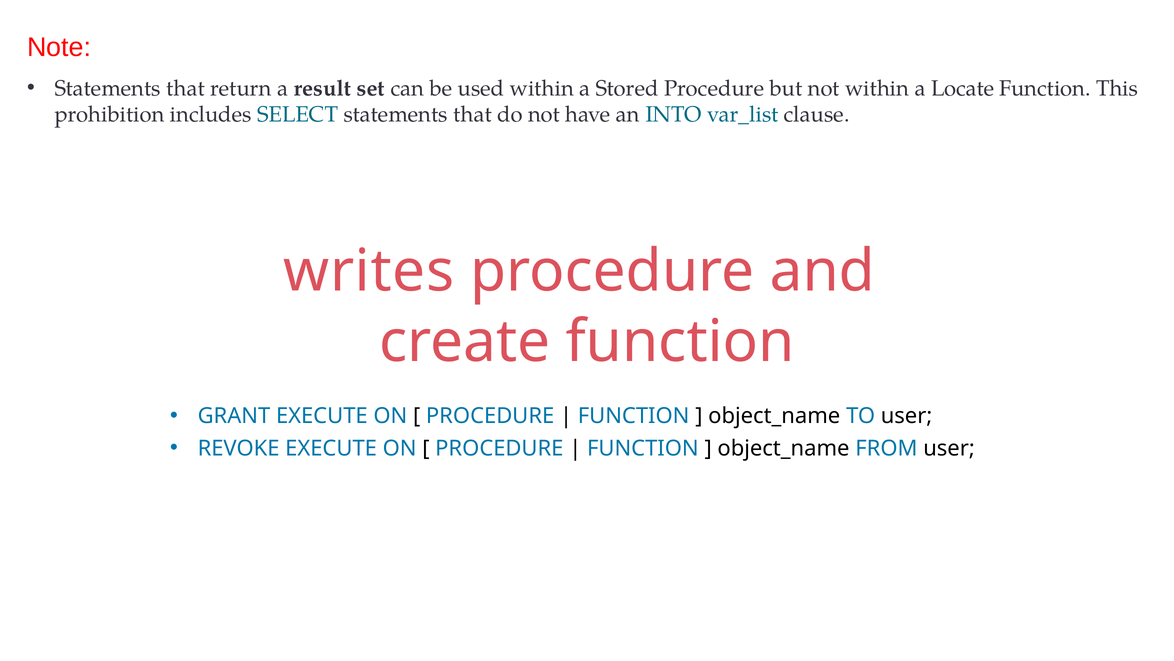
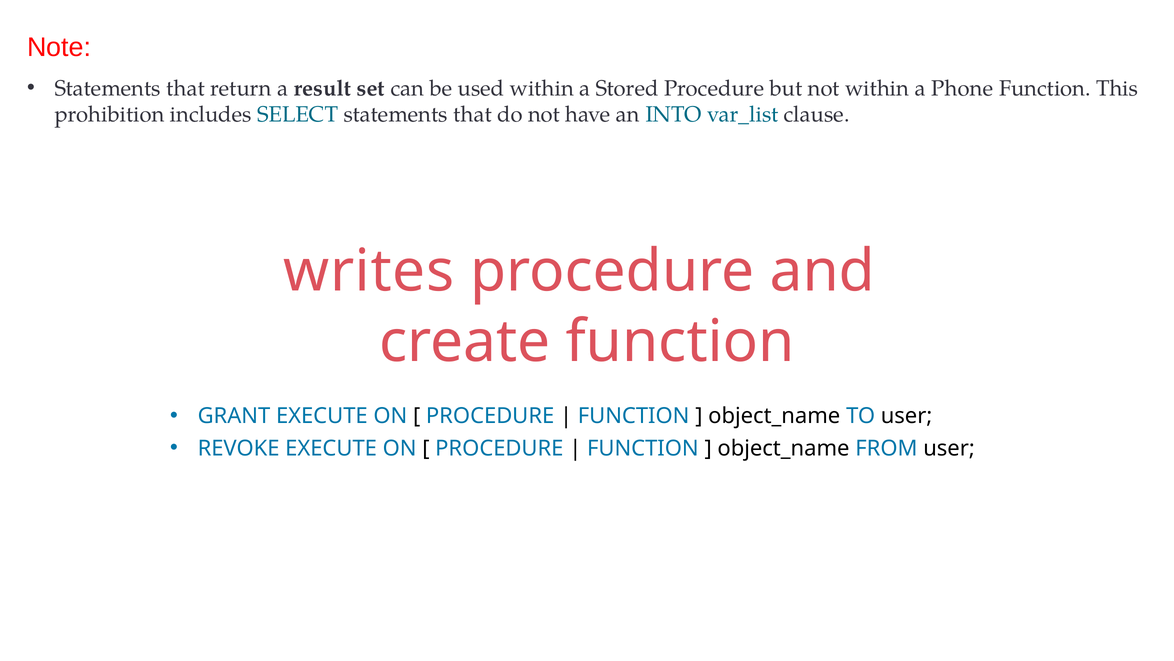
Locate: Locate -> Phone
